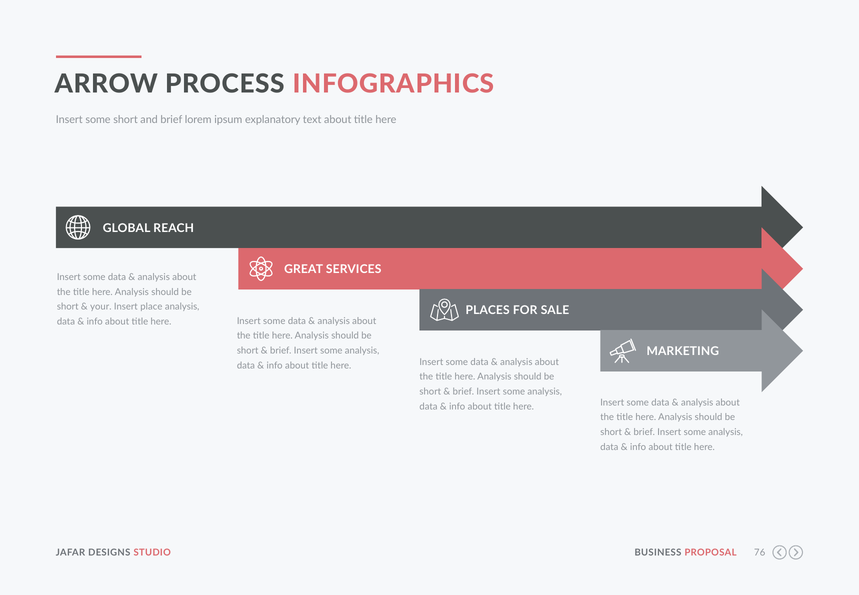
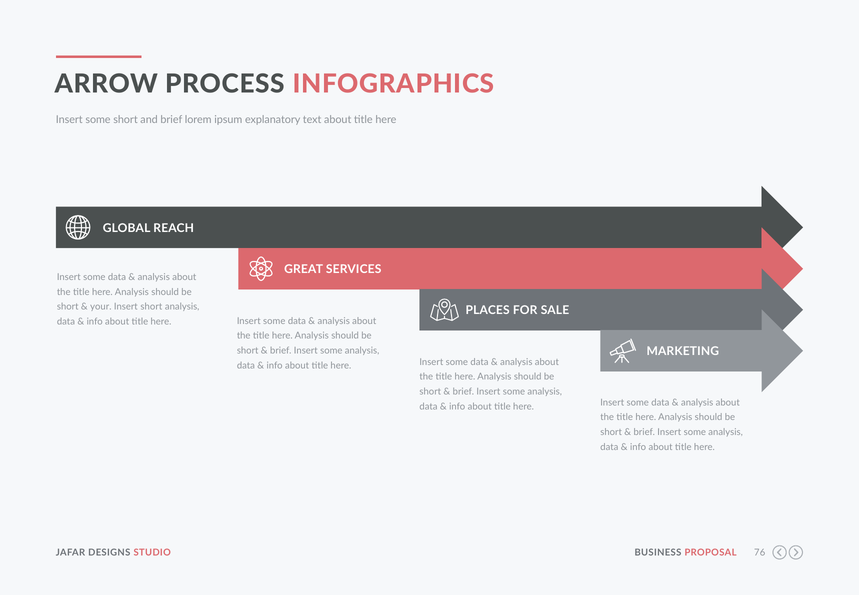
Insert place: place -> short
